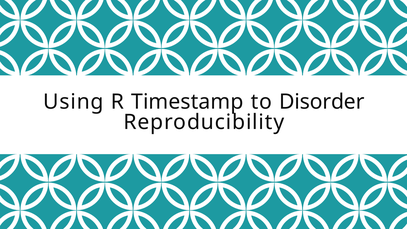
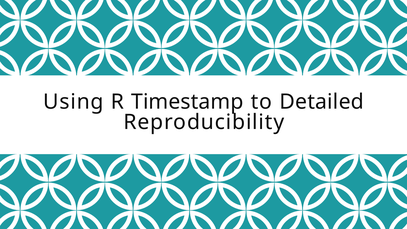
Disorder: Disorder -> Detailed
